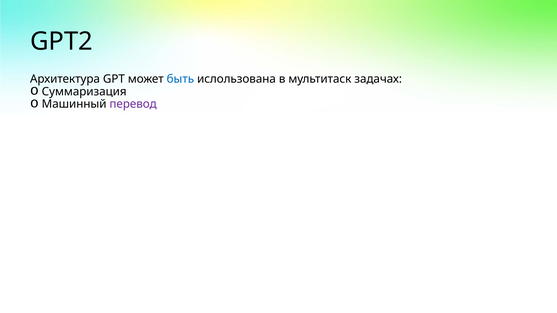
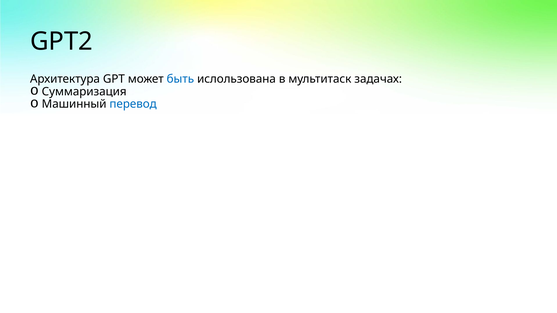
перевод colour: purple -> blue
